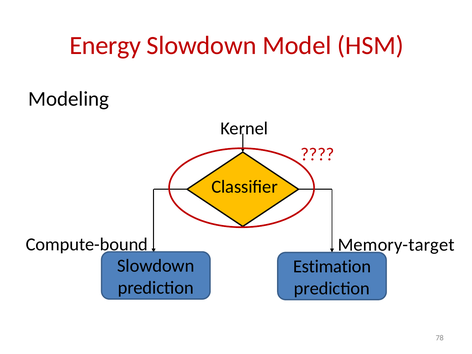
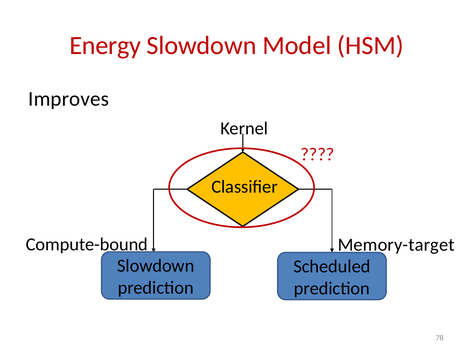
Modeling: Modeling -> Improves
Estimation: Estimation -> Scheduled
